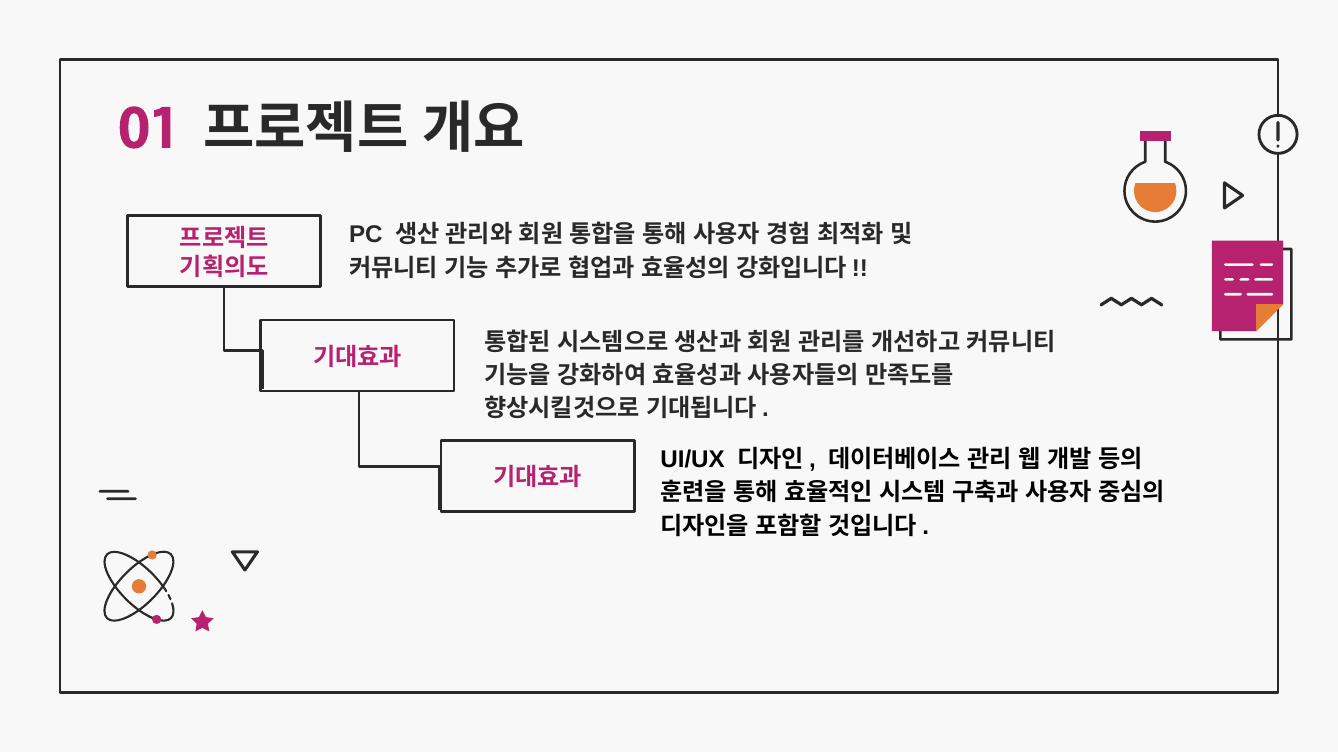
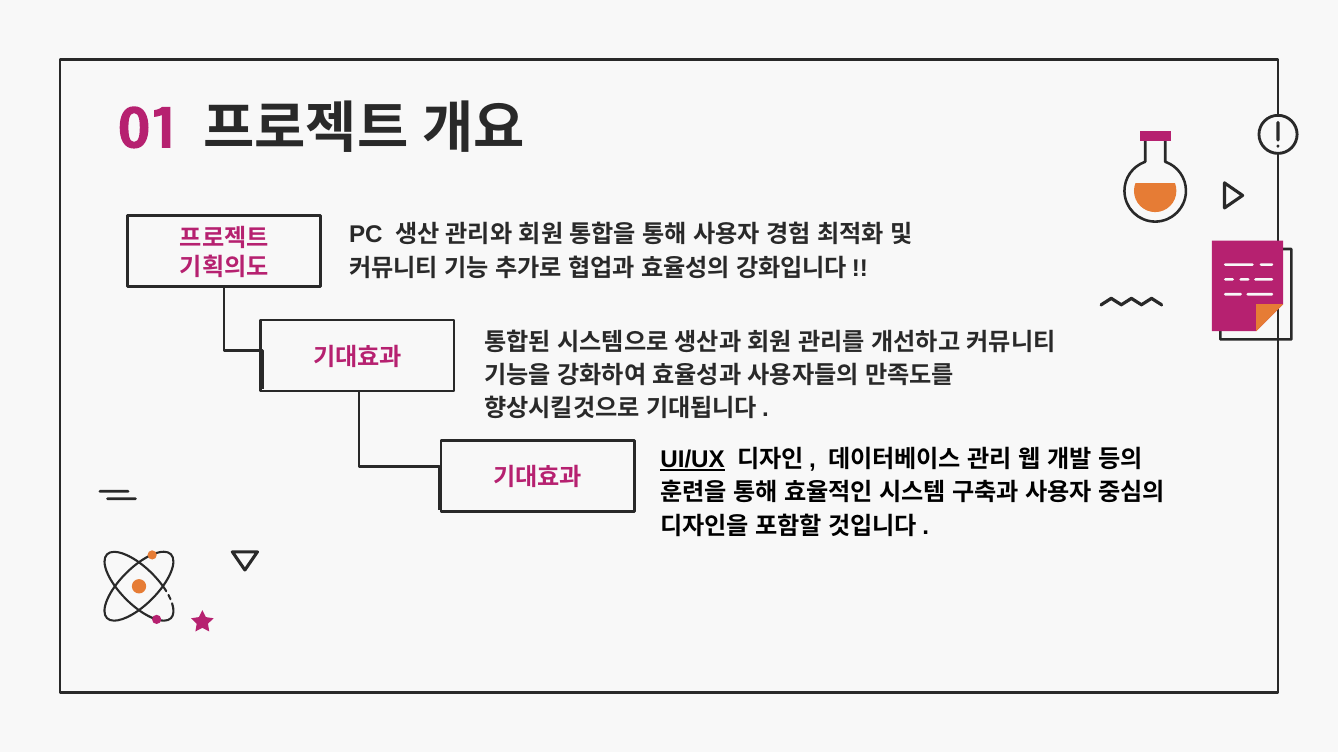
UI/UX underline: none -> present
